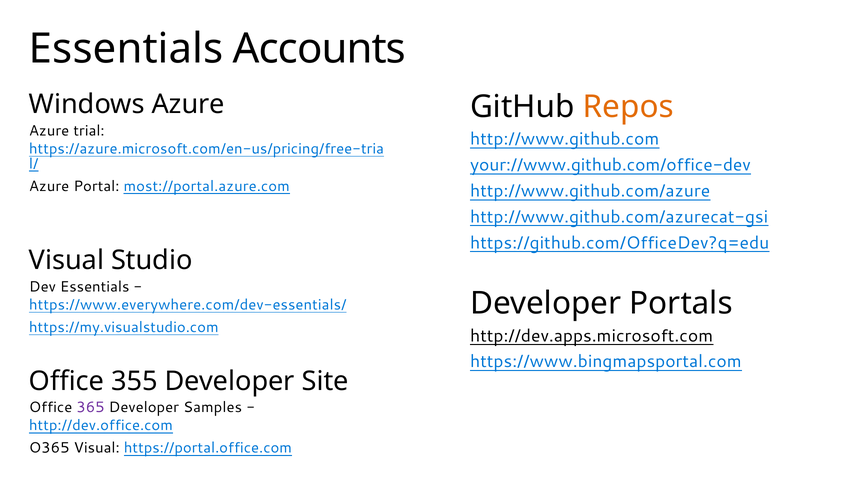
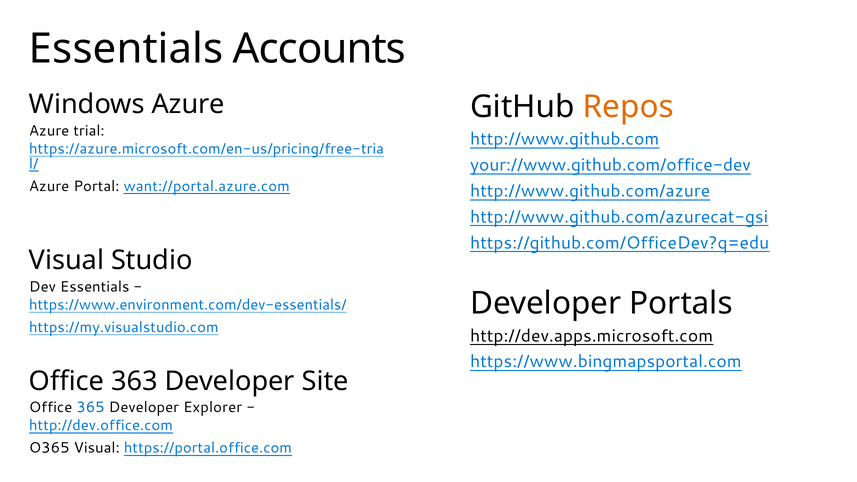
most://portal.azure.com: most://portal.azure.com -> want://portal.azure.com
https://www.everywhere.com/dev-essentials/: https://www.everywhere.com/dev-essentials/ -> https://www.environment.com/dev-essentials/
355: 355 -> 363
365 colour: purple -> blue
Samples: Samples -> Explorer
